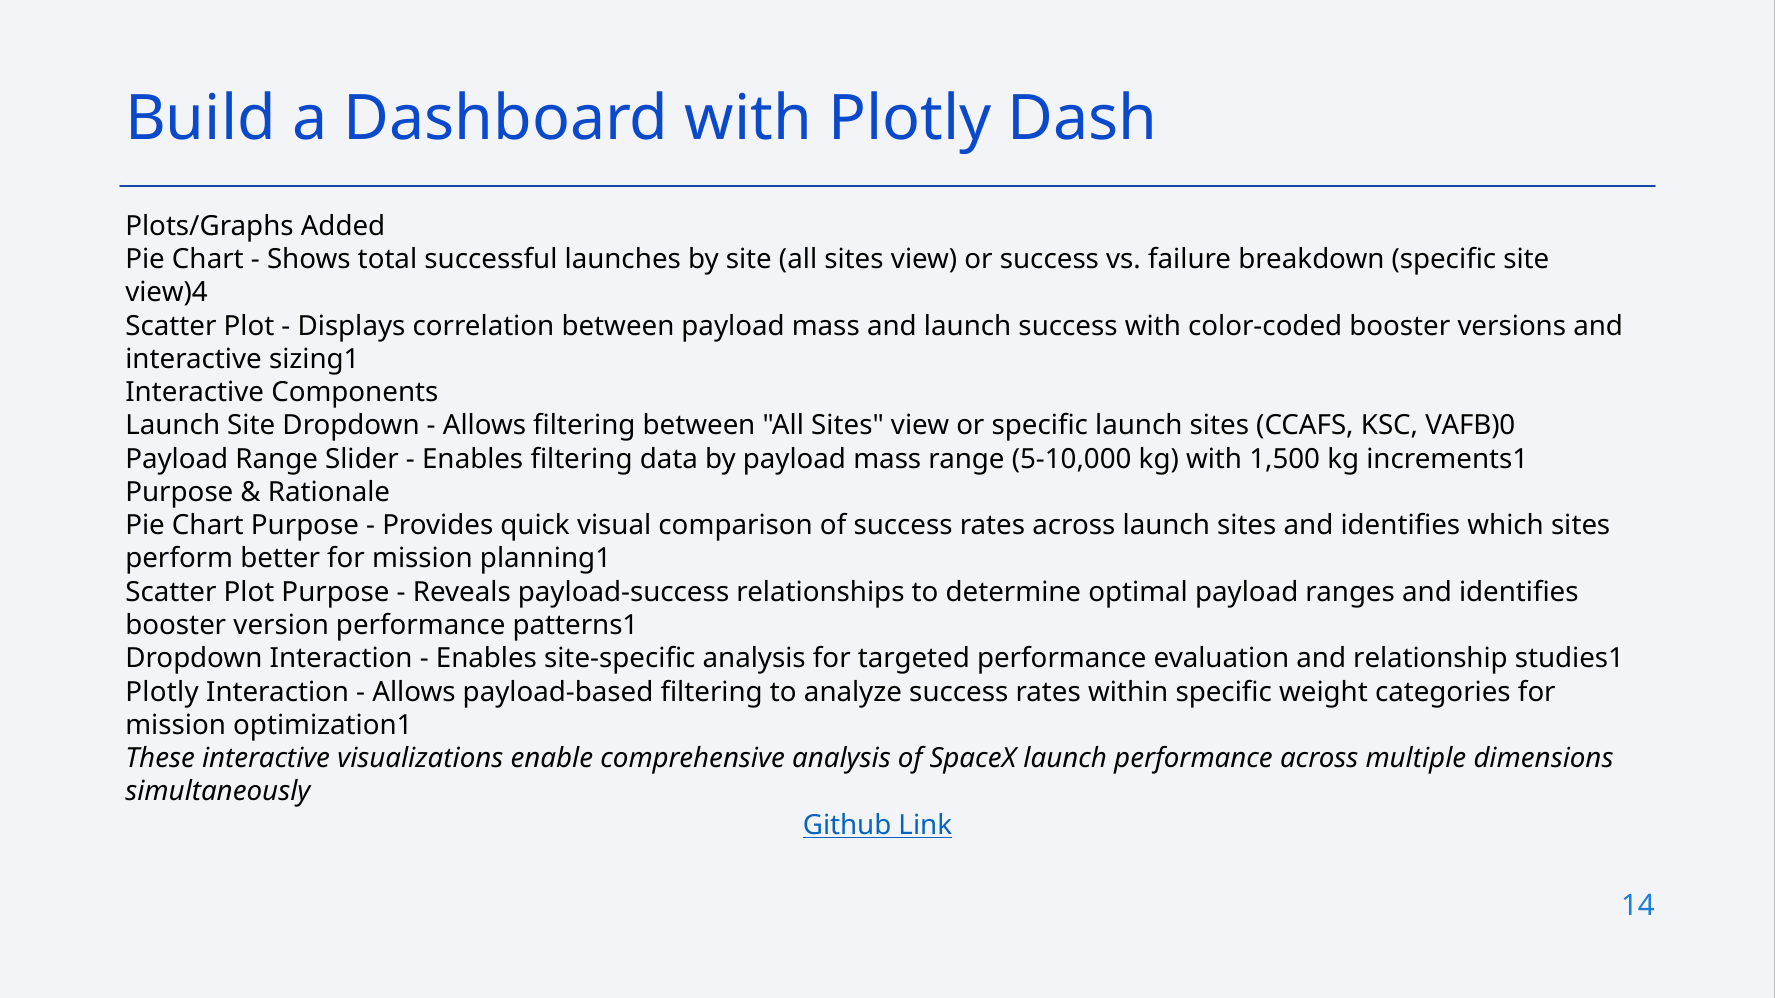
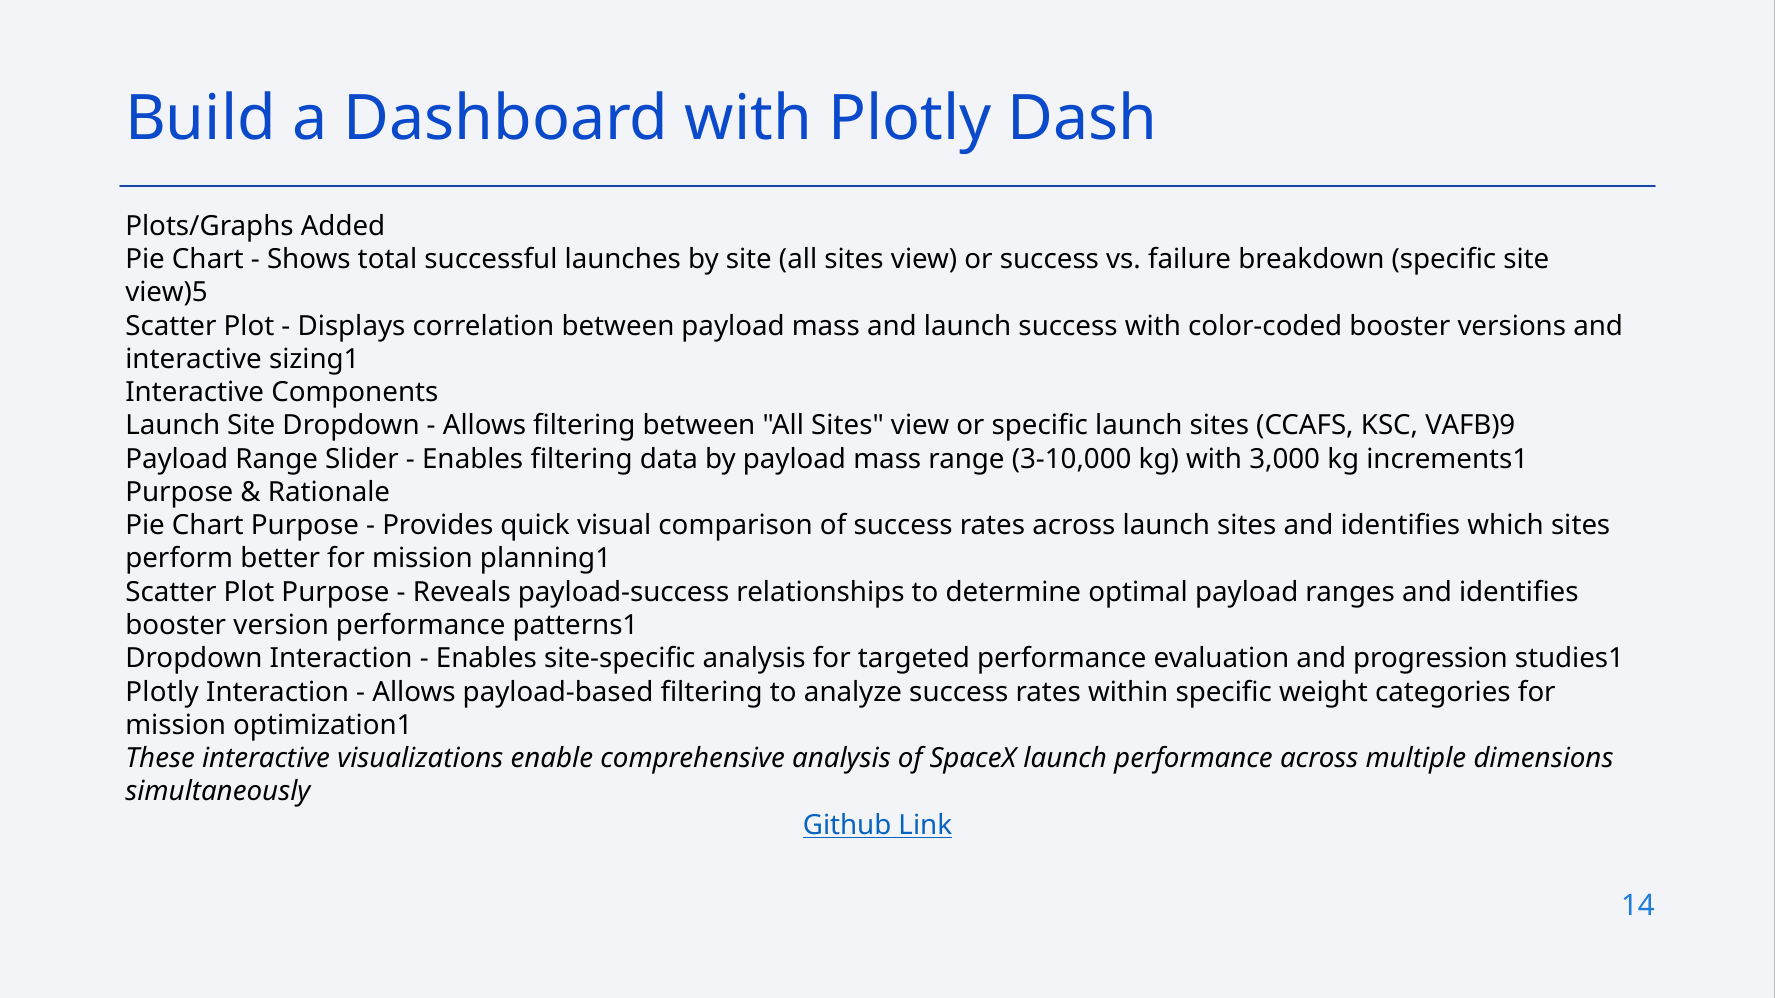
view)4: view)4 -> view)5
VAFB)0: VAFB)0 -> VAFB)9
5-10,000: 5-10,000 -> 3-10,000
1,500: 1,500 -> 3,000
relationship: relationship -> progression
